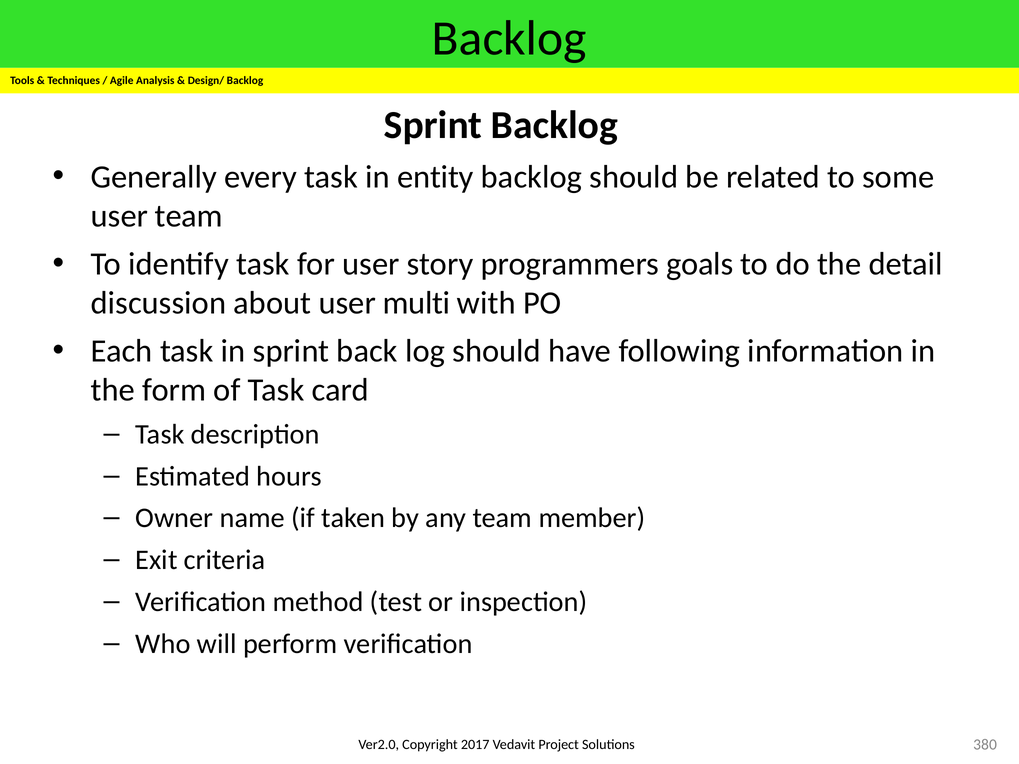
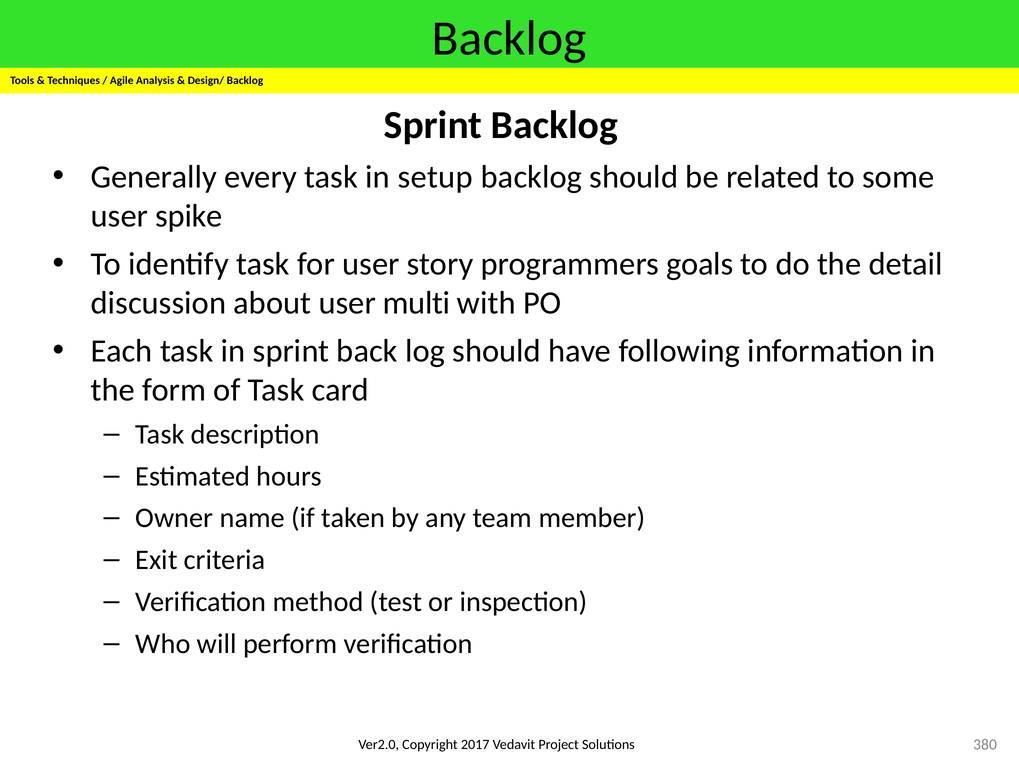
entity: entity -> setup
user team: team -> spike
